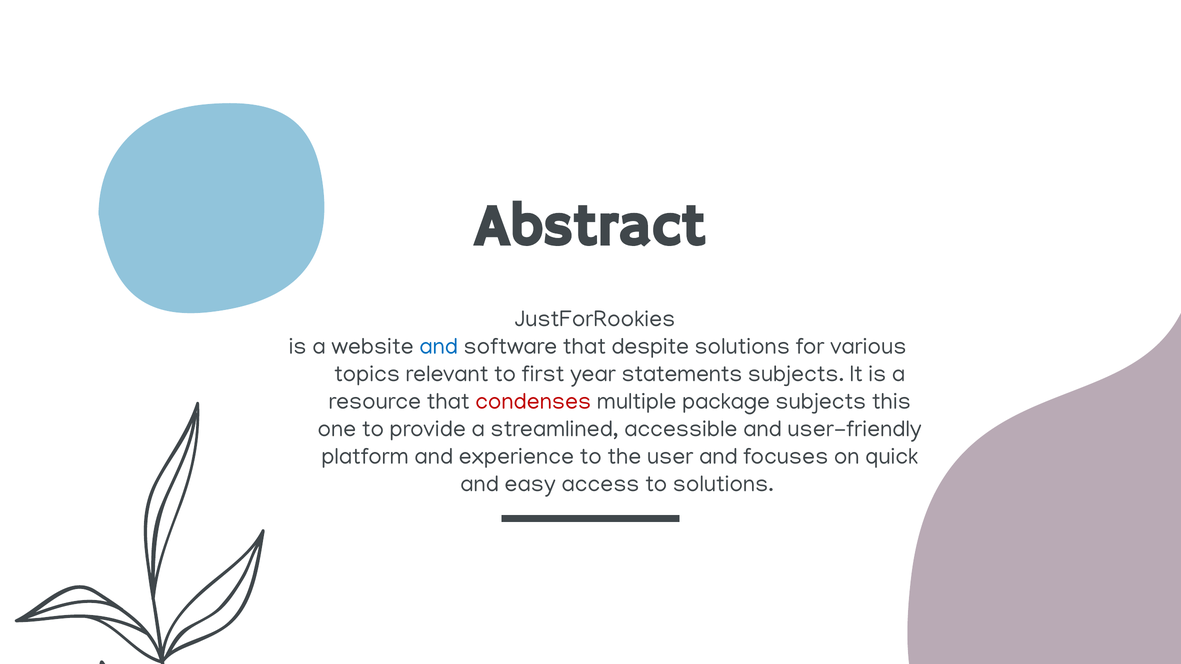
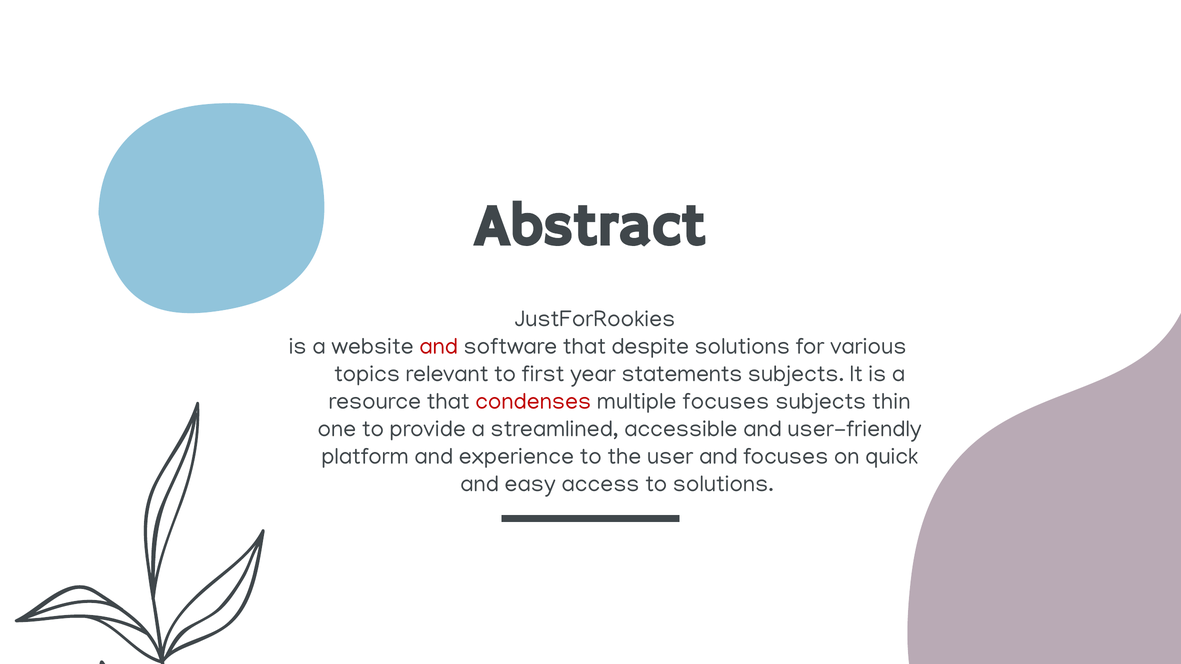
and at (439, 346) colour: blue -> red
multiple package: package -> focuses
this: this -> thin
